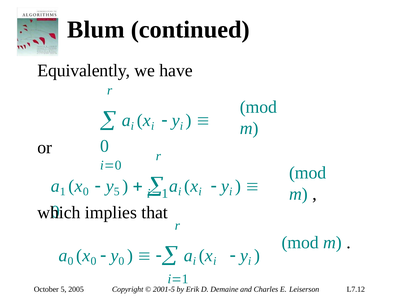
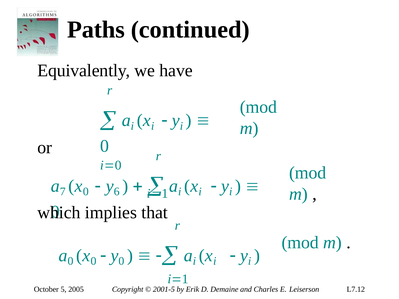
Blum: Blum -> Paths
1 at (63, 192): 1 -> 7
5 at (117, 192): 5 -> 6
